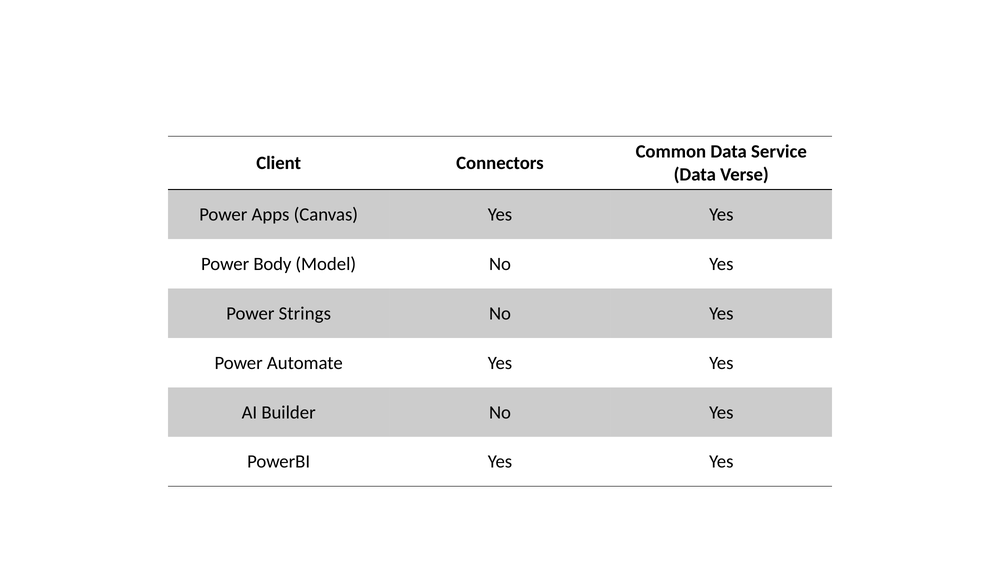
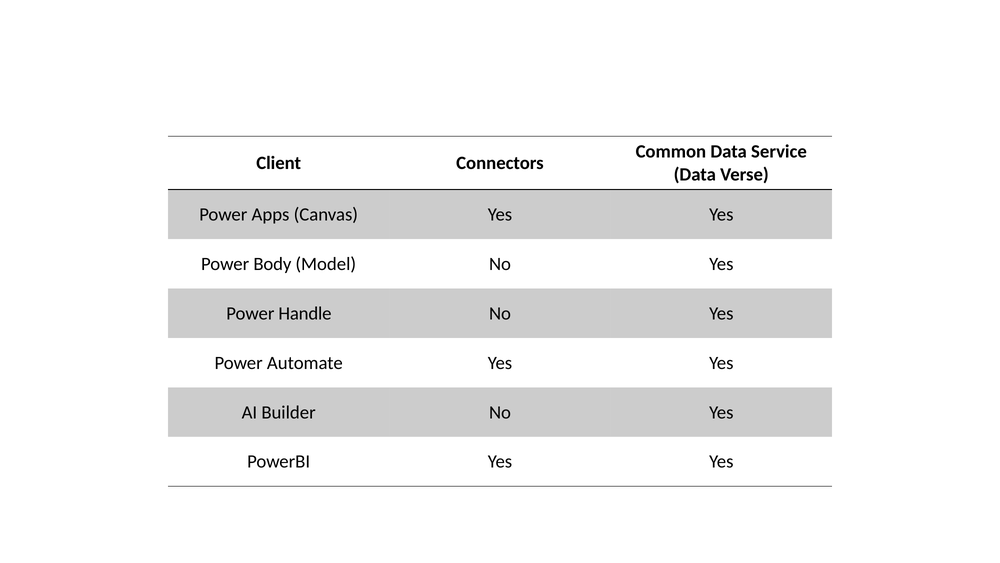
Strings: Strings -> Handle
